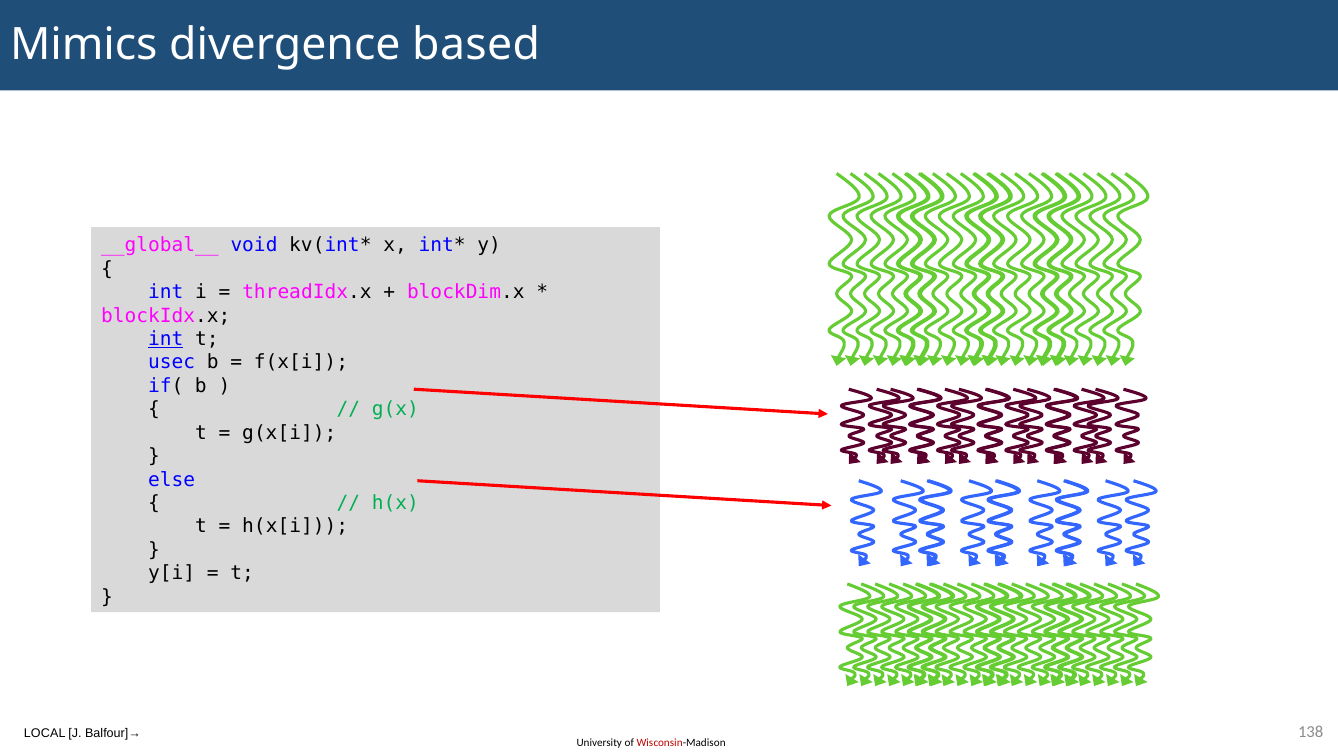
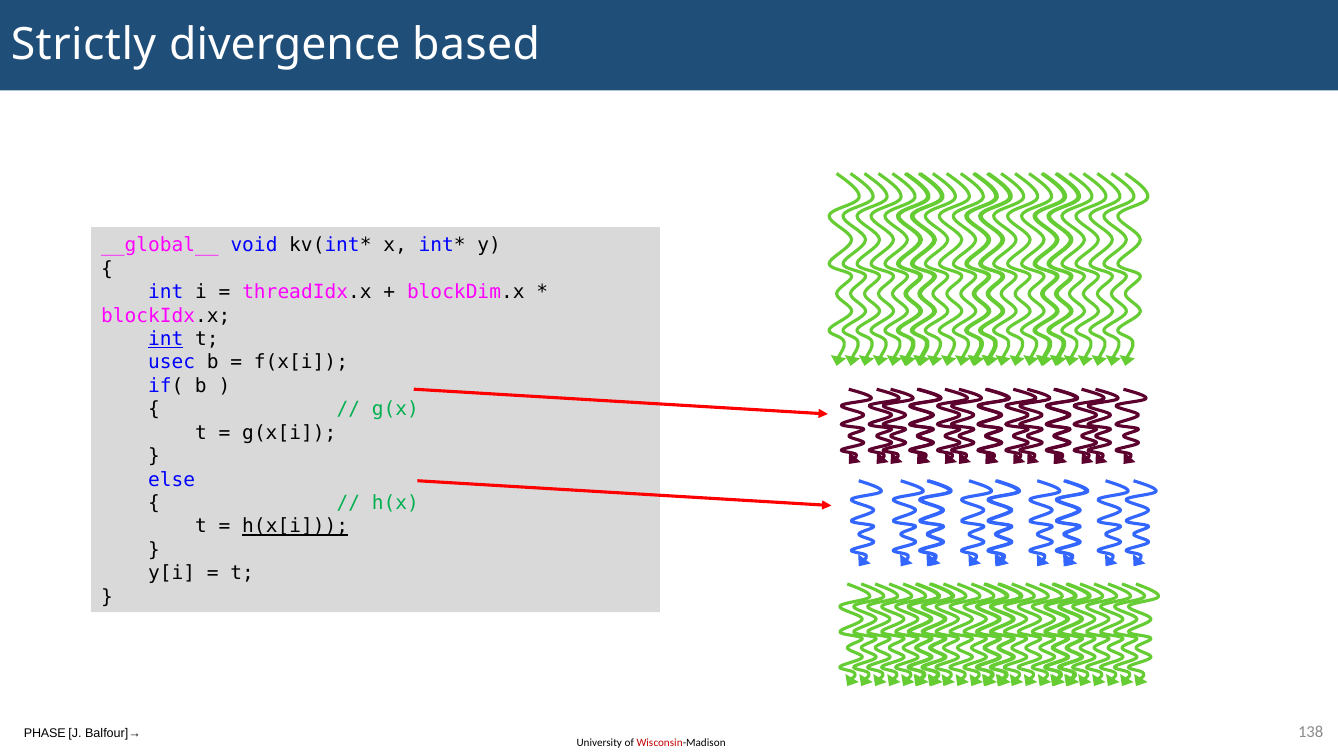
Mimics: Mimics -> Strictly
h(x[i underline: none -> present
LOCAL: LOCAL -> PHASE
